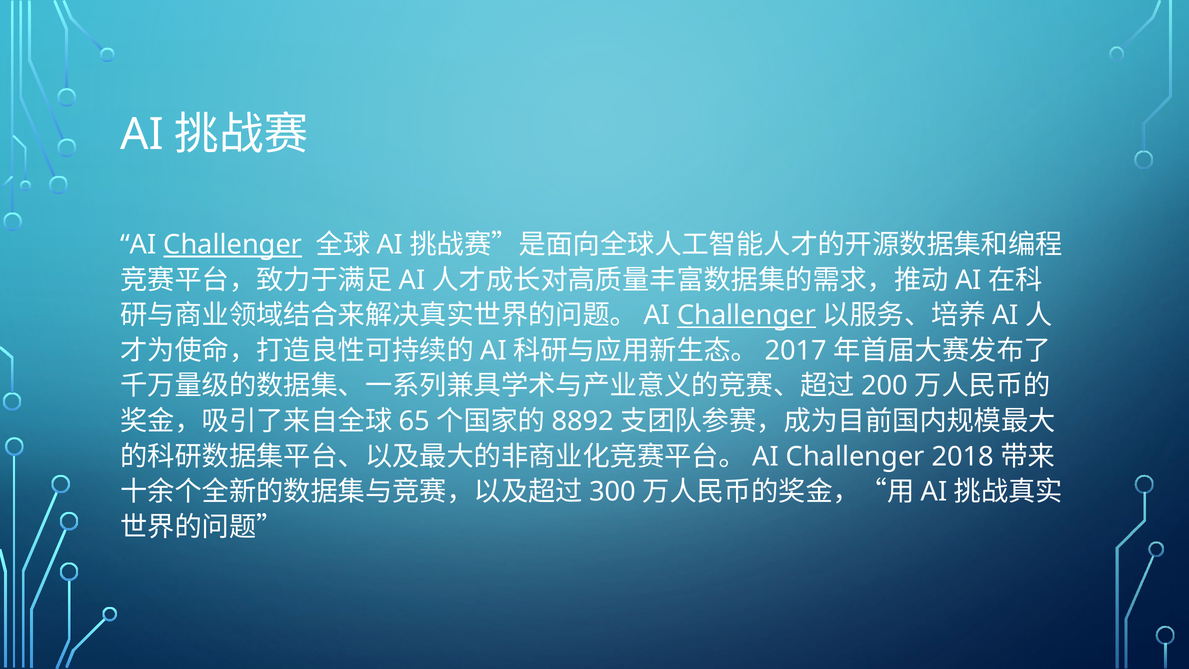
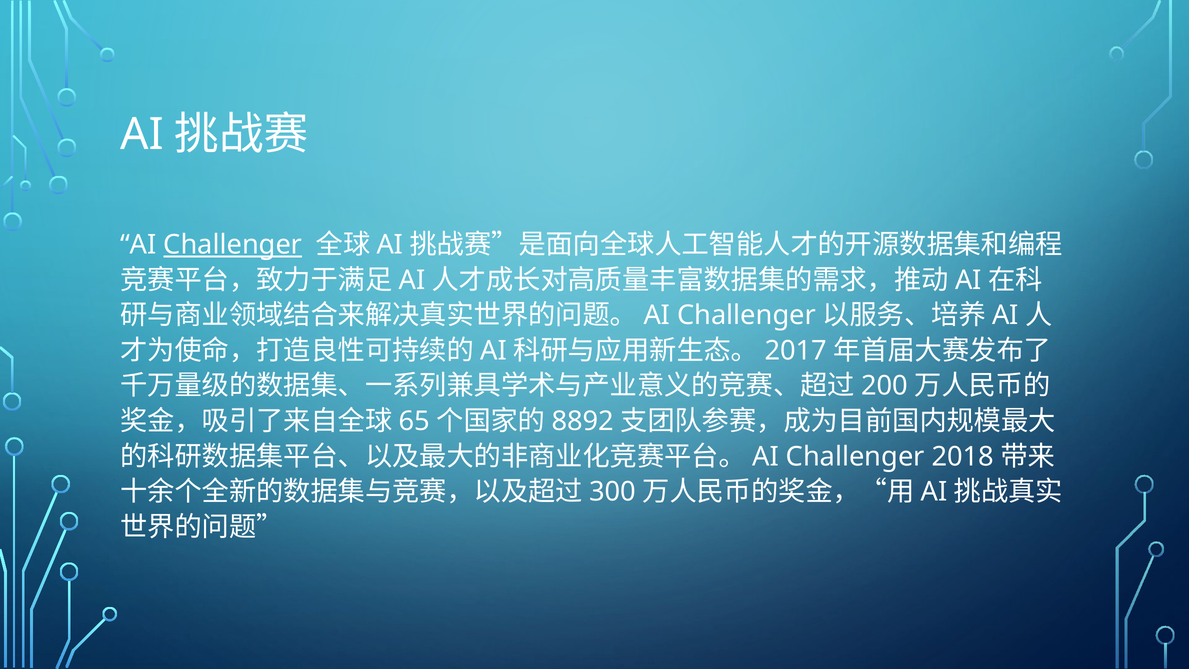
Challenger at (746, 315) underline: present -> none
